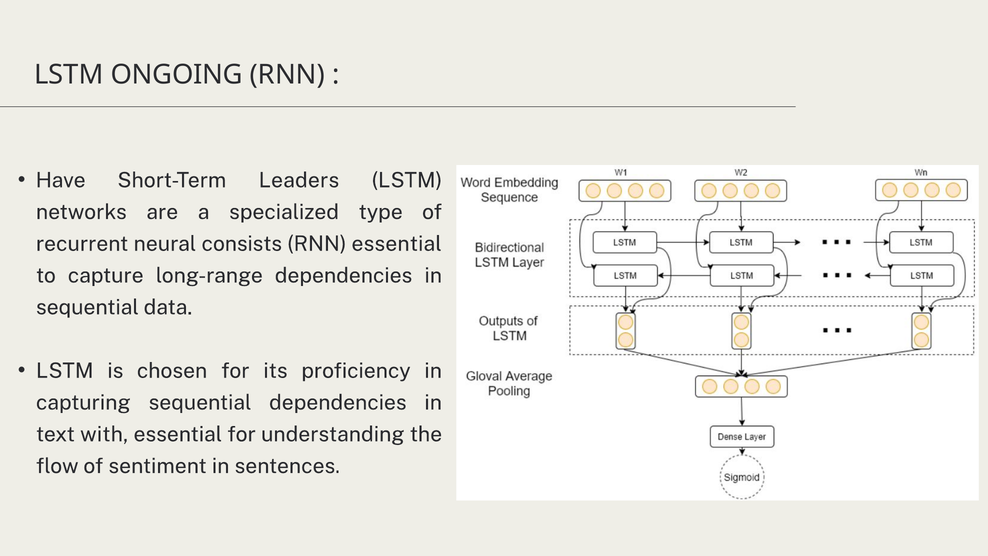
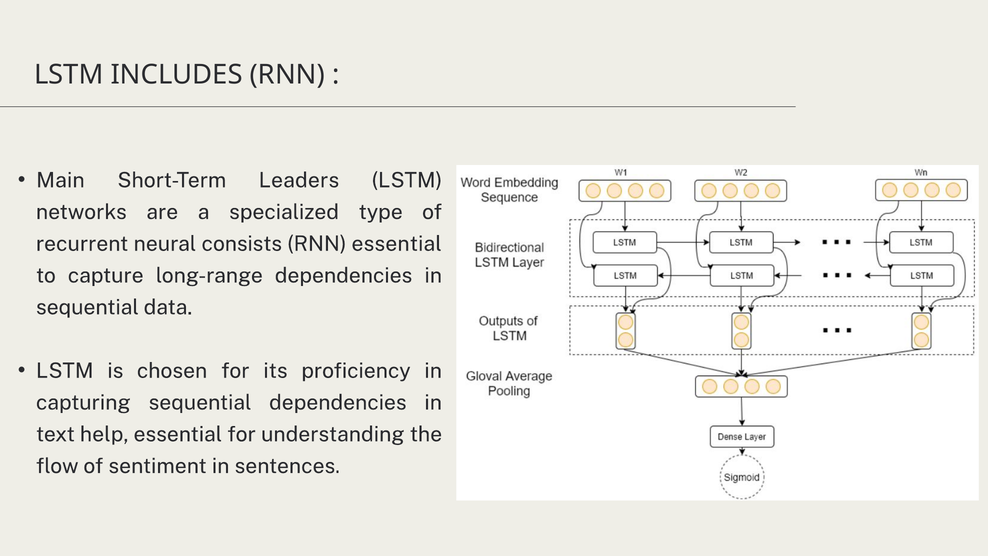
ONGOING: ONGOING -> INCLUDES
Have: Have -> Main
with: with -> help
